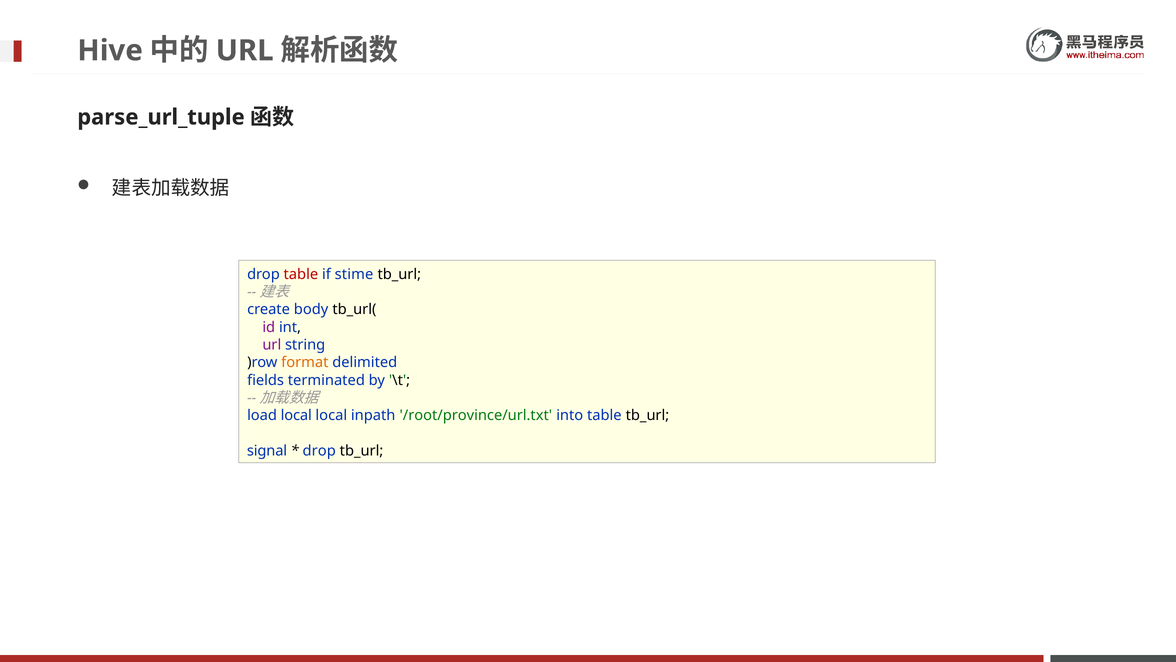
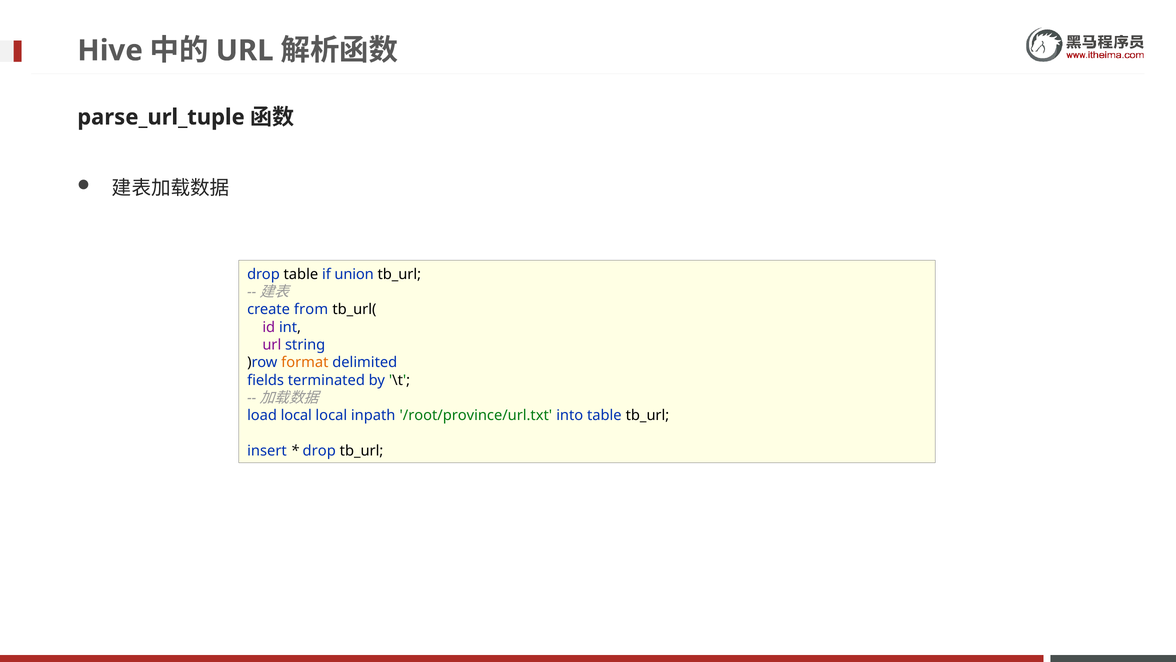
table at (301, 274) colour: red -> black
stime: stime -> union
body: body -> from
signal: signal -> insert
